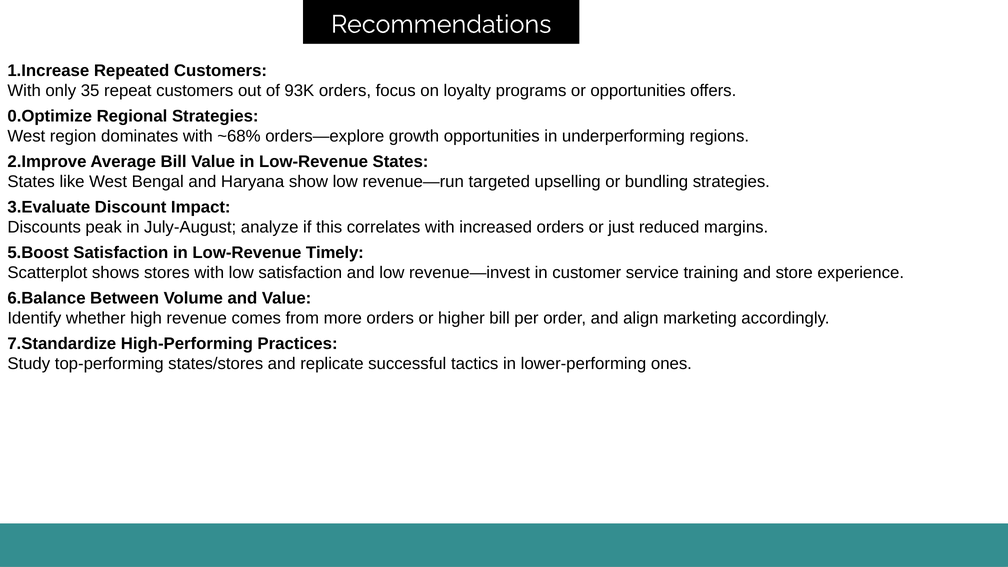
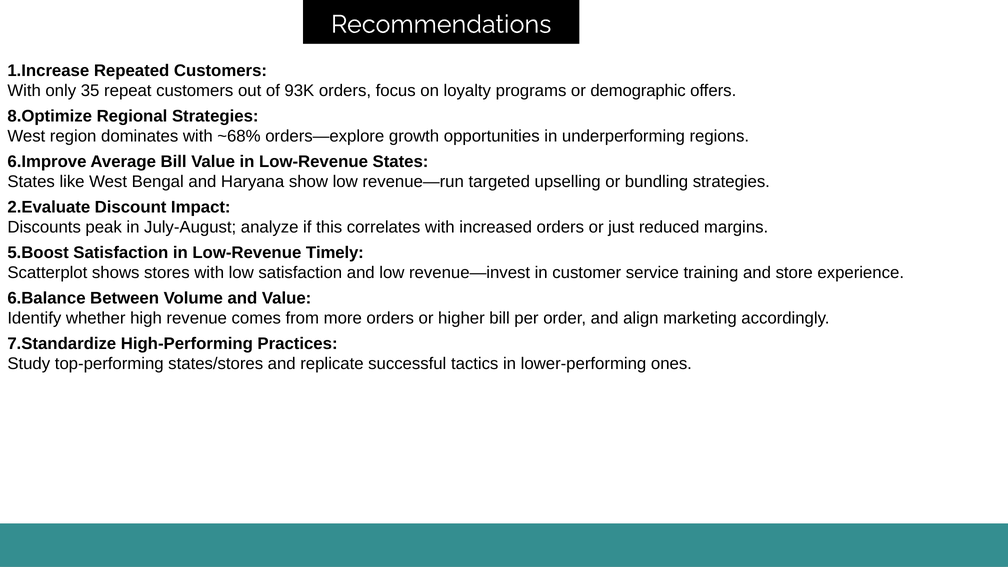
or opportunities: opportunities -> demographic
0.Optimize: 0.Optimize -> 8.Optimize
2.Improve: 2.Improve -> 6.Improve
3.Evaluate: 3.Evaluate -> 2.Evaluate
